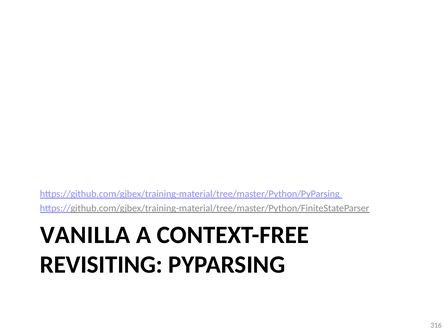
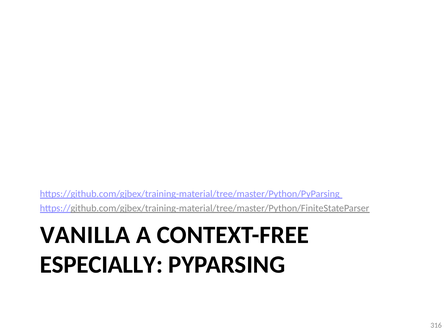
REVISITING: REVISITING -> ESPECIALLY
